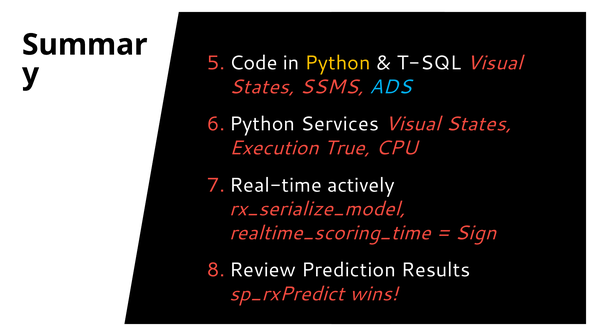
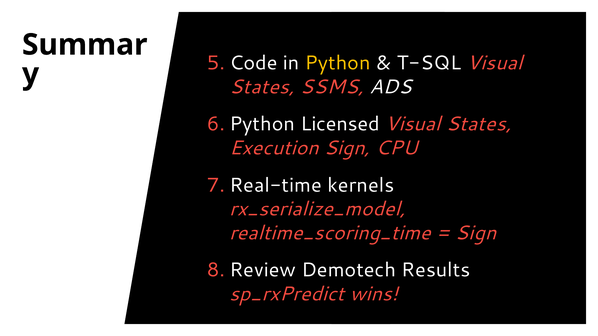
ADS colour: light blue -> white
Services: Services -> Licensed
Execution True: True -> Sign
actively: actively -> kernels
Prediction: Prediction -> Demotech
